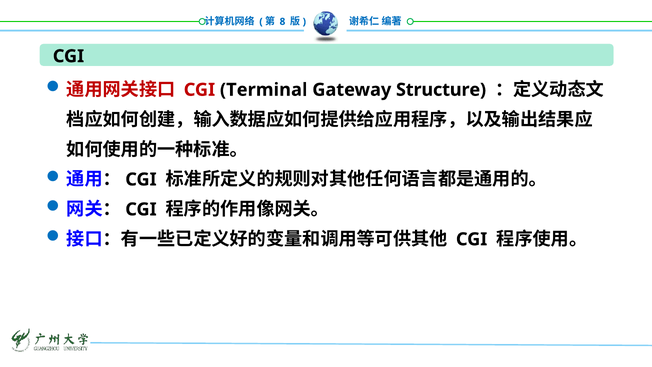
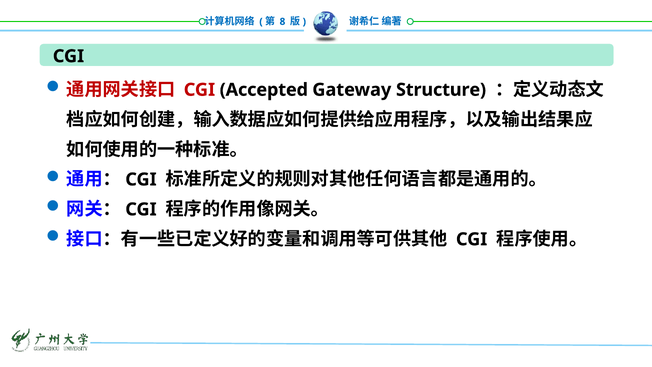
Terminal: Terminal -> Accepted
